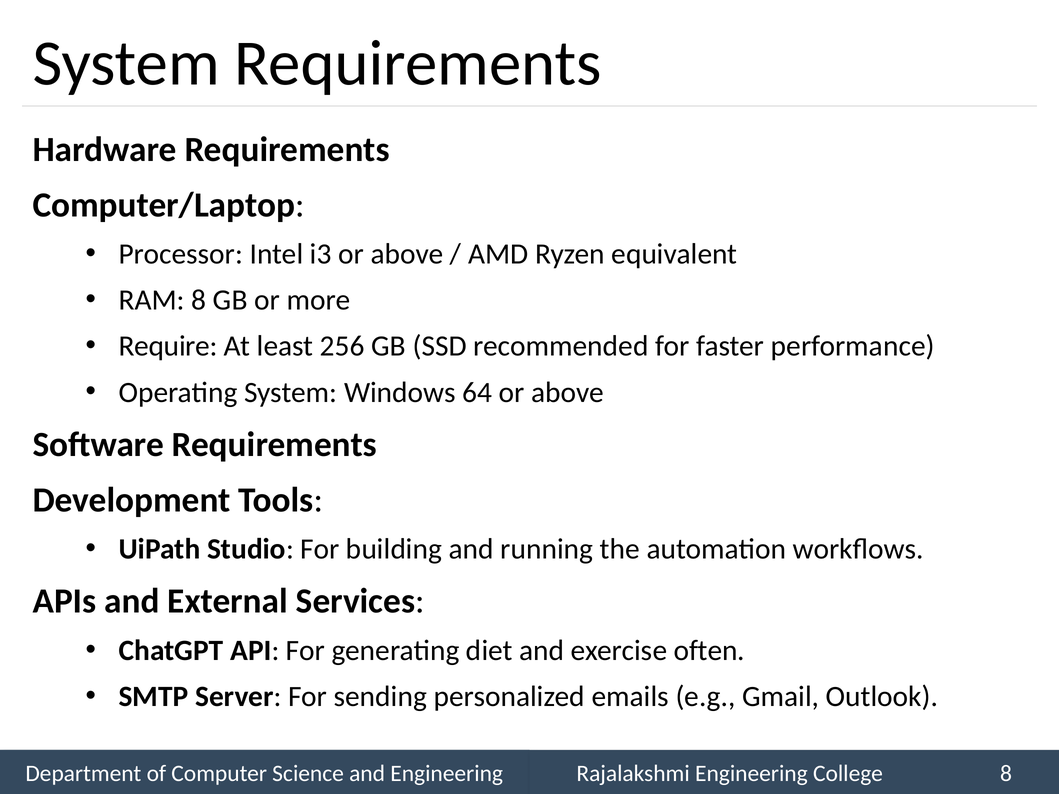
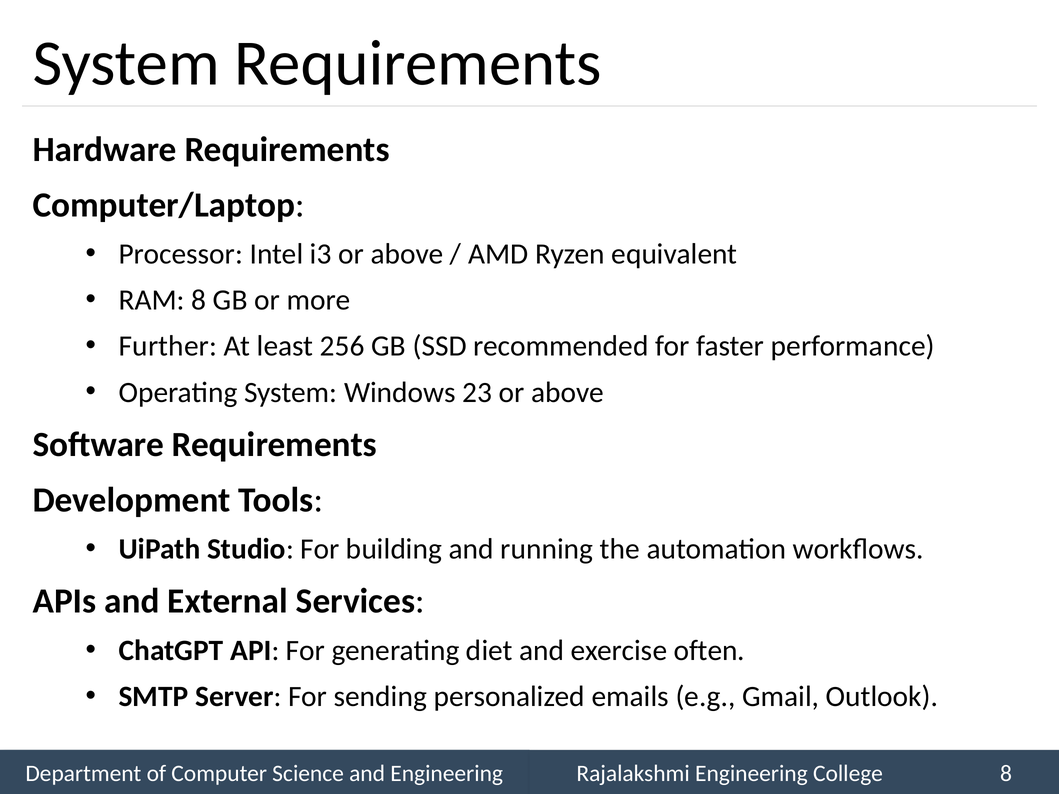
Require: Require -> Further
64: 64 -> 23
